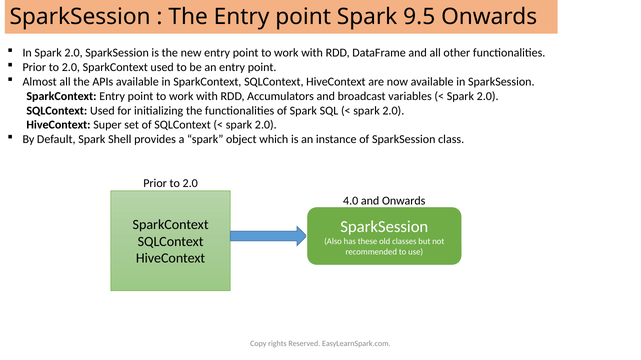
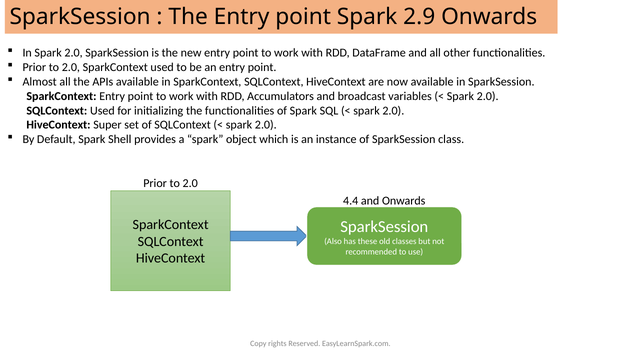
9.5: 9.5 -> 2.9
4.0: 4.0 -> 4.4
